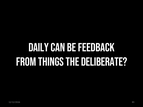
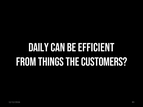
FEEDBACK: FEEDBACK -> EFFICIENT
DELIBERATE: DELIBERATE -> CUSTOMERS
